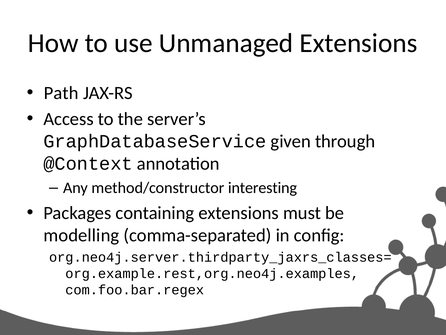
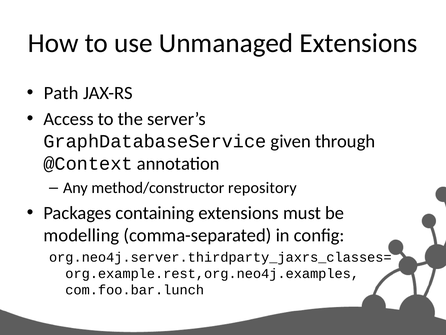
interesting: interesting -> repository
com.foo.bar.regex: com.foo.bar.regex -> com.foo.bar.lunch
